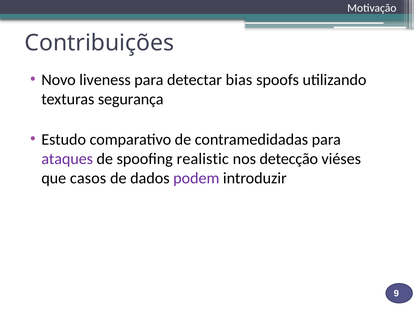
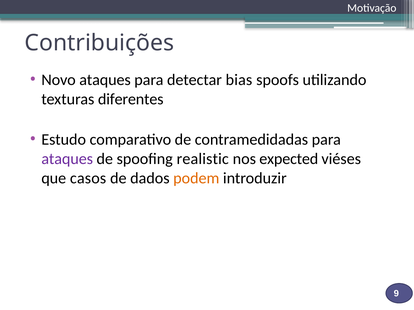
Novo liveness: liveness -> ataques
segurança: segurança -> diferentes
detecção: detecção -> expected
podem colour: purple -> orange
